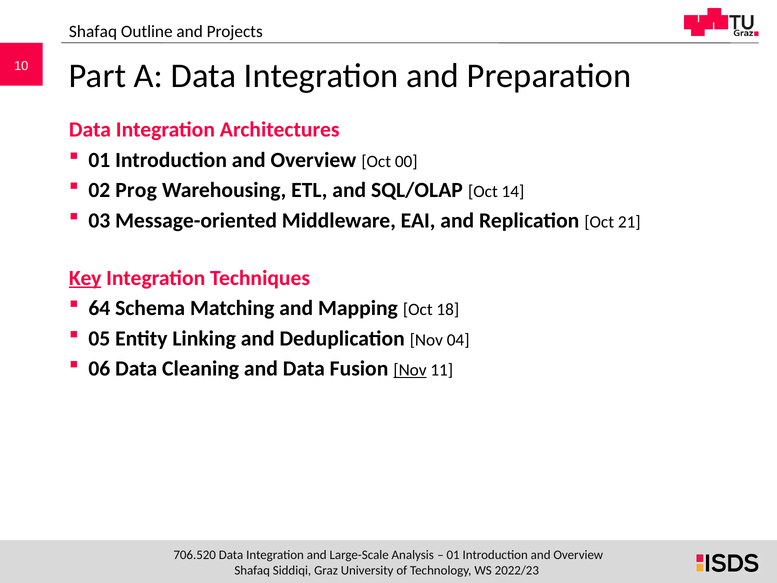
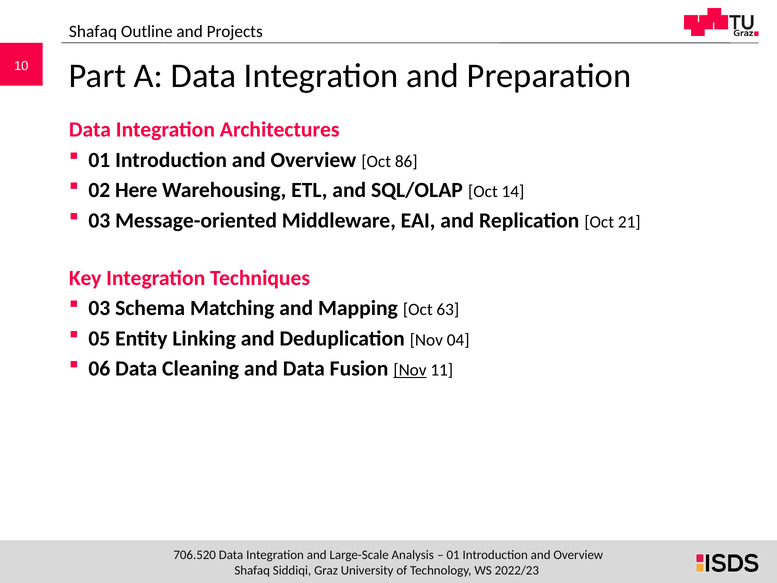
00: 00 -> 86
Prog: Prog -> Here
Key underline: present -> none
64 at (99, 308): 64 -> 03
18: 18 -> 63
